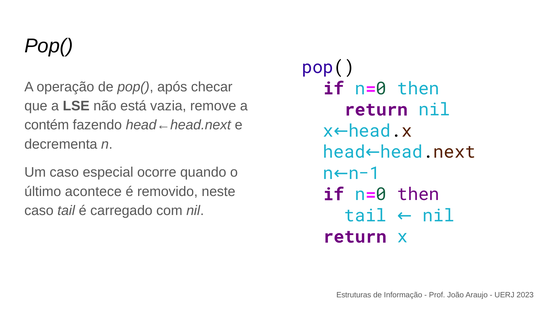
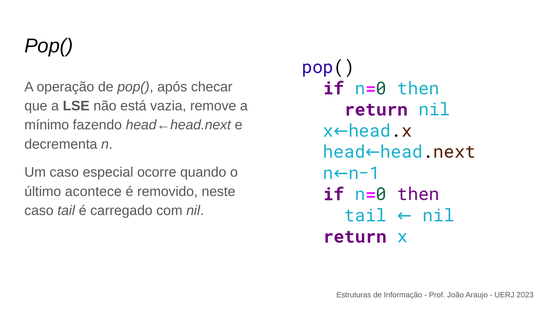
contém: contém -> mínimo
